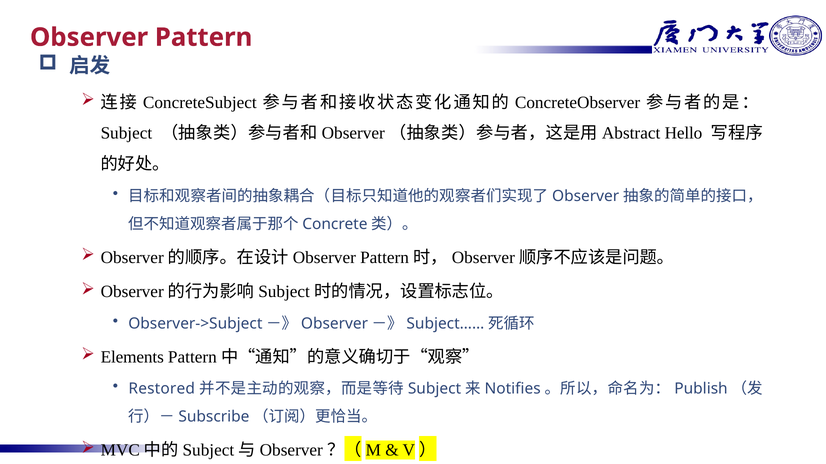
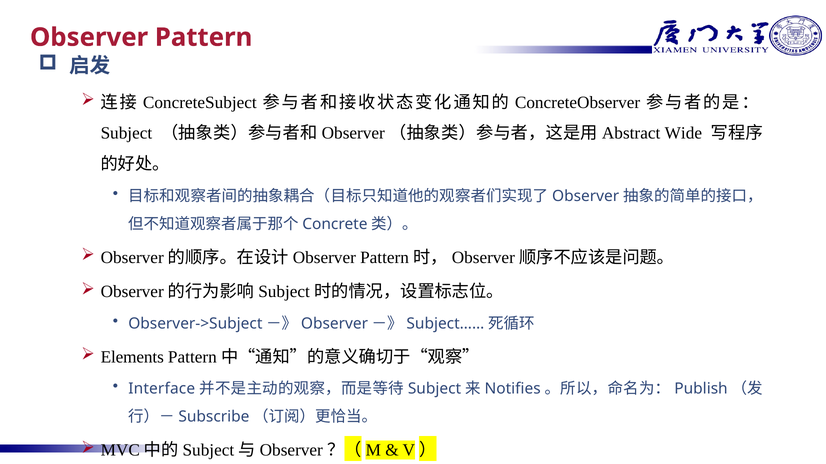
Hello: Hello -> Wide
Restored: Restored -> Interface
